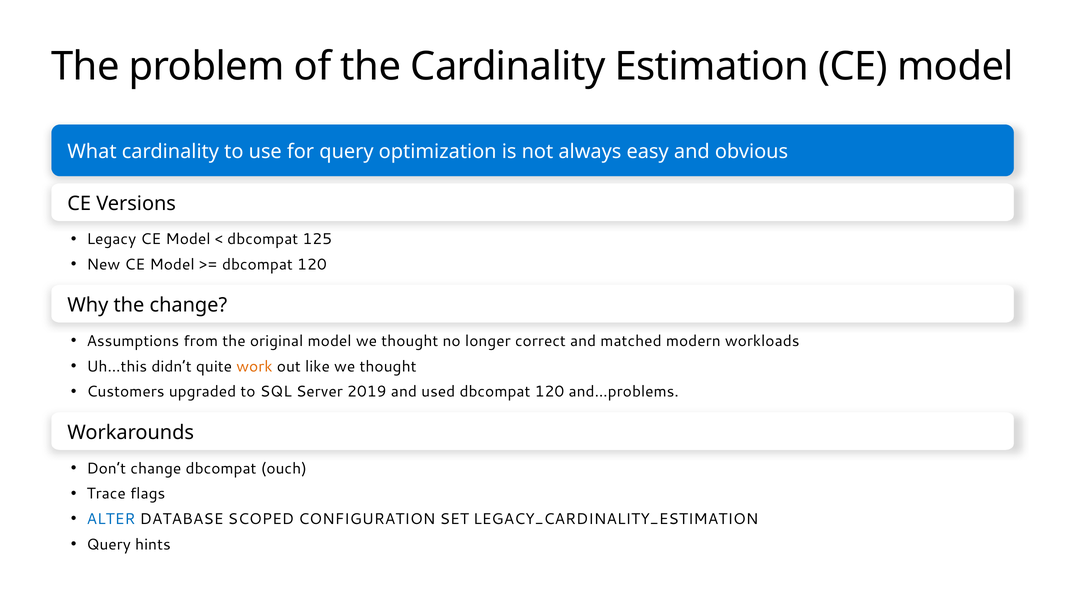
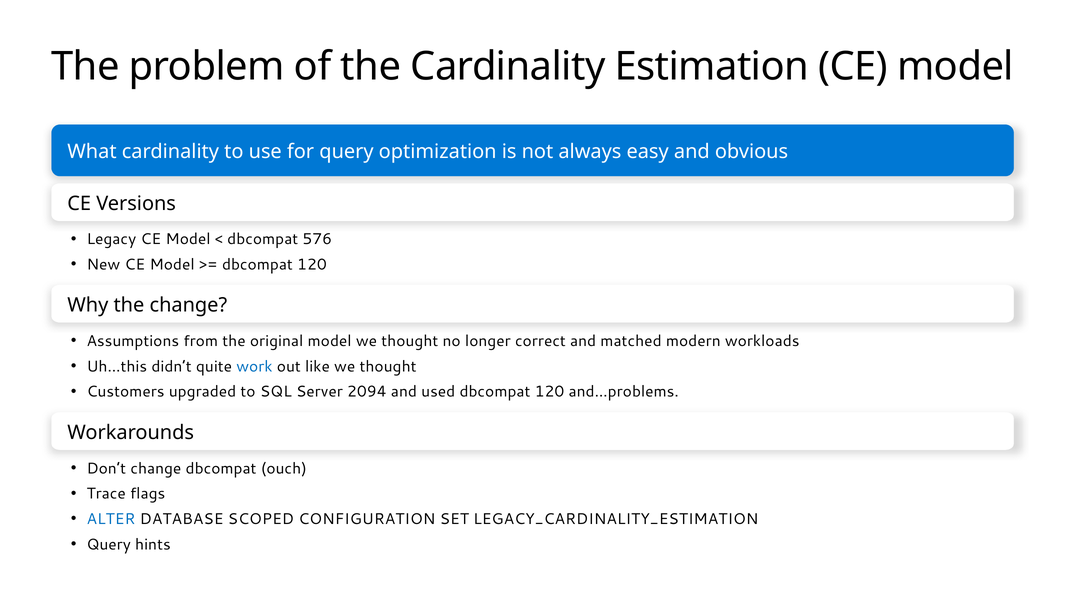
125: 125 -> 576
work colour: orange -> blue
2019: 2019 -> 2094
